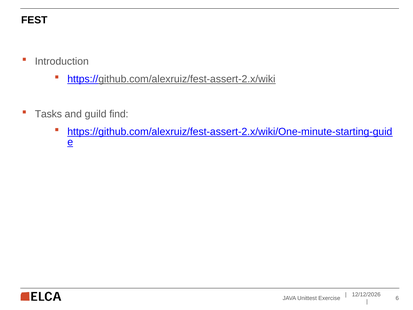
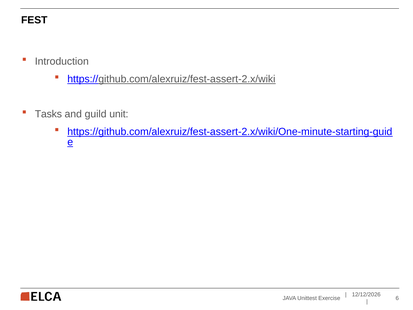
find: find -> unit
